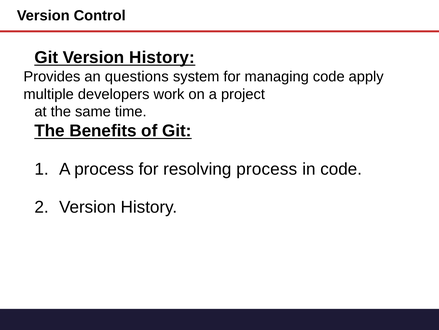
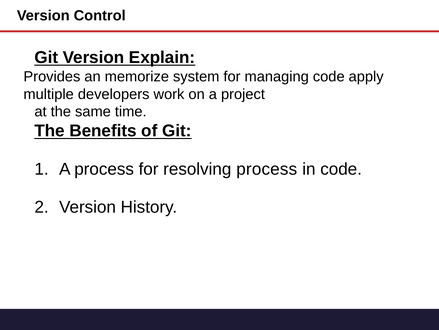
Git Version History: History -> Explain
questions: questions -> memorize
